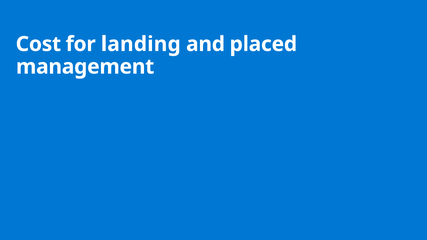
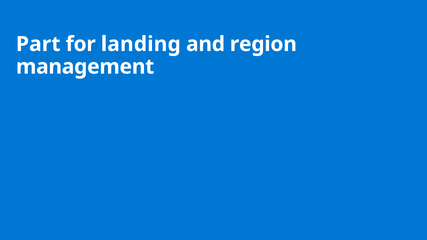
Cost: Cost -> Part
placed: placed -> region
